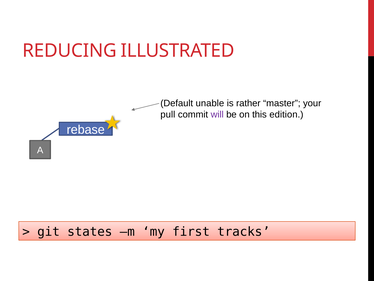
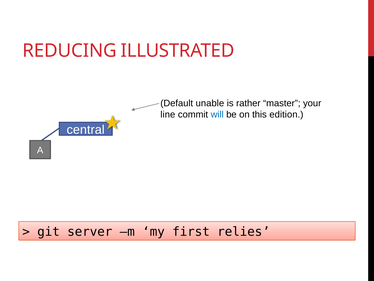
pull: pull -> line
will colour: purple -> blue
rebase: rebase -> central
states: states -> server
tracks: tracks -> relies
